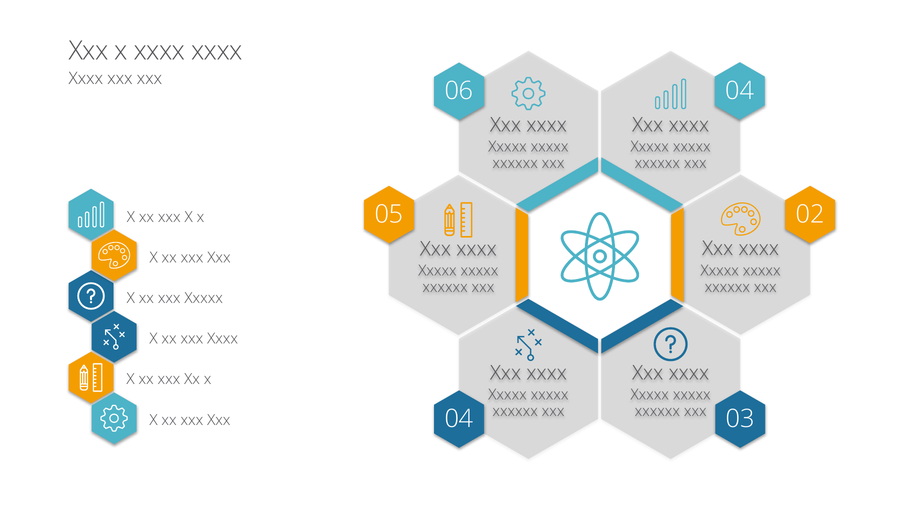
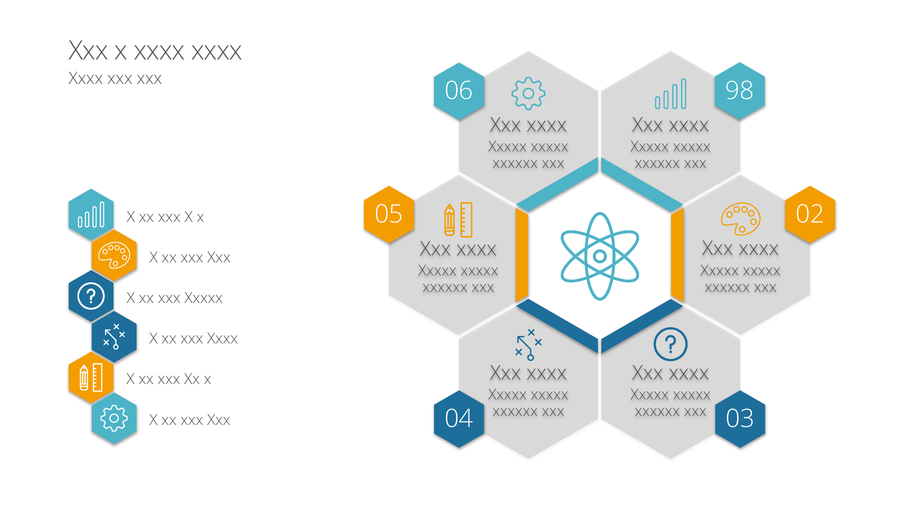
06 04: 04 -> 98
